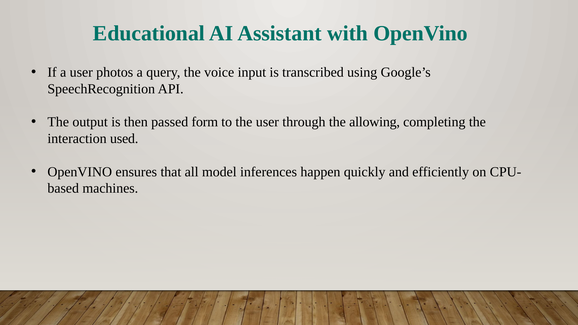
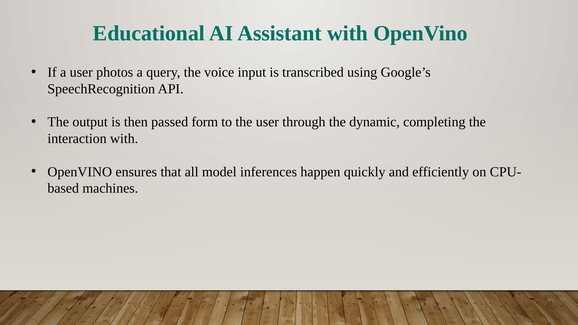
allowing: allowing -> dynamic
interaction used: used -> with
